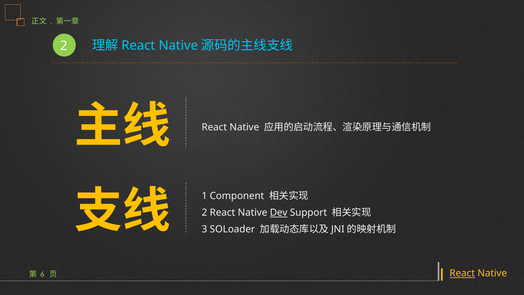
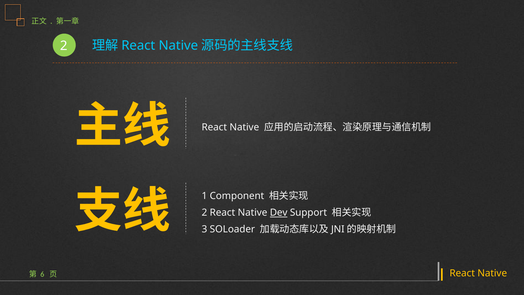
React at (462, 273) underline: present -> none
